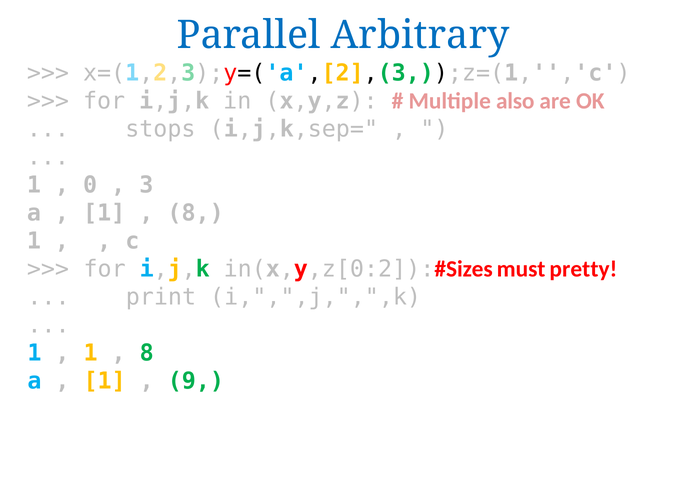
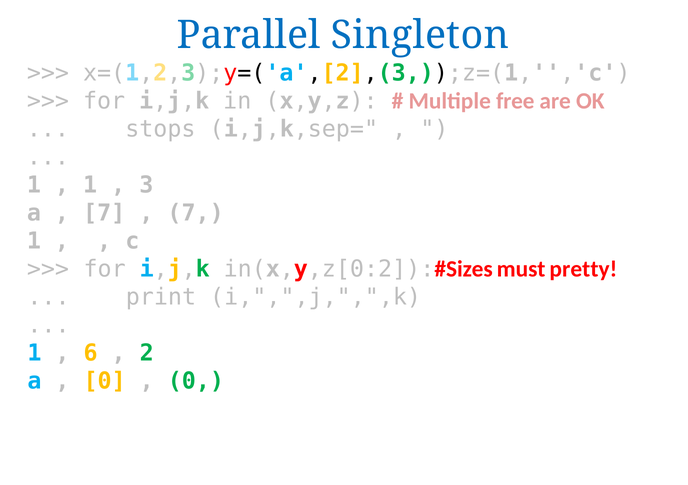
Arbitrary: Arbitrary -> Singleton
also: also -> free
0 at (90, 185): 0 -> 1
1 at (104, 213): 1 -> 7
8 at (196, 213): 8 -> 7
1 at (91, 353): 1 -> 6
8 at (147, 353): 8 -> 2
1 at (105, 381): 1 -> 0
9 at (196, 381): 9 -> 0
